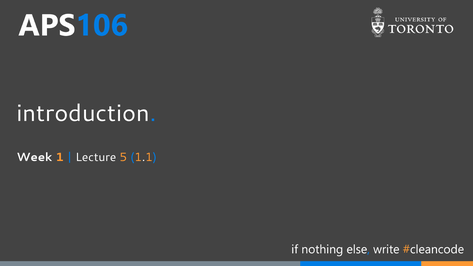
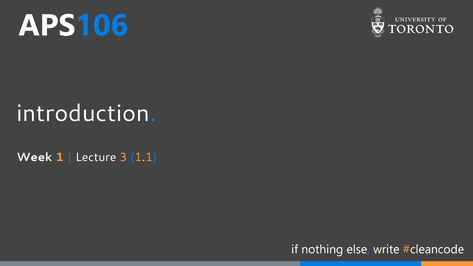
5: 5 -> 3
